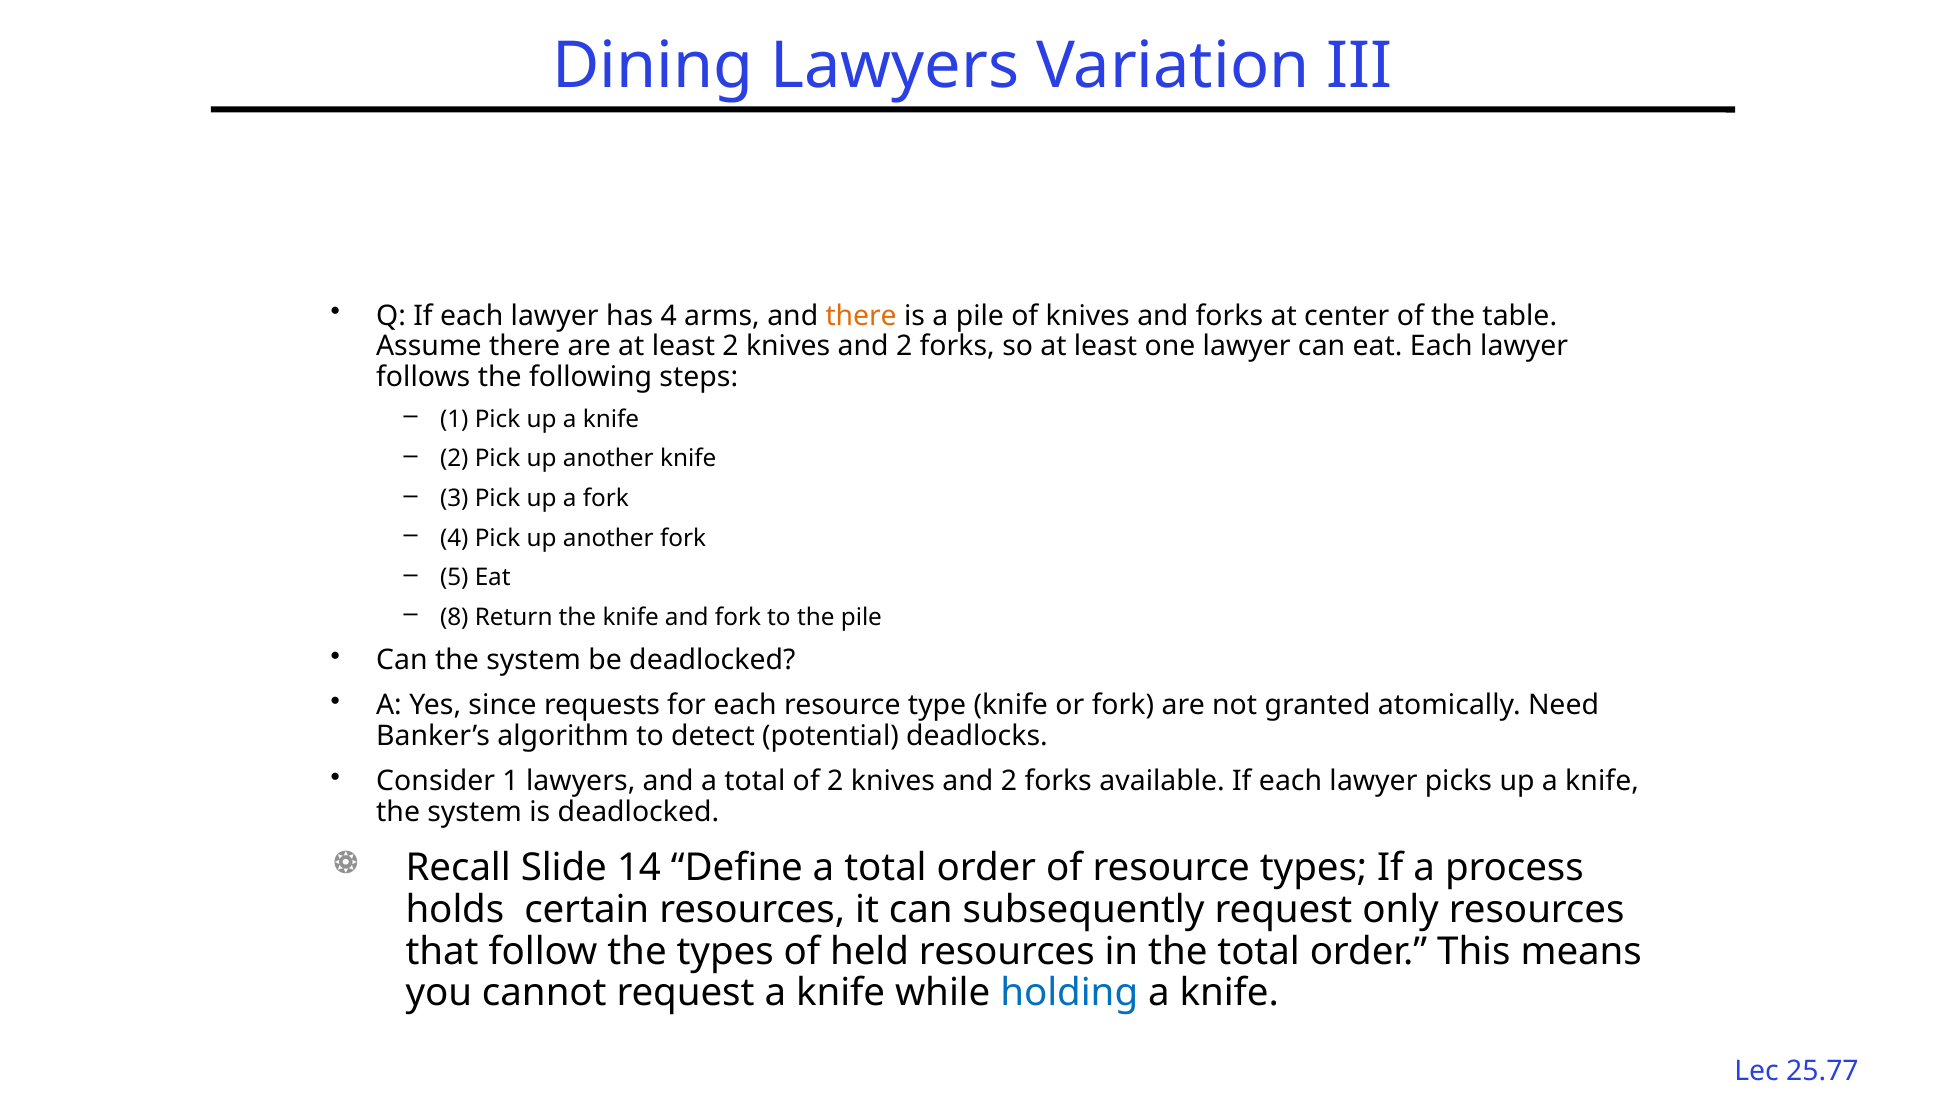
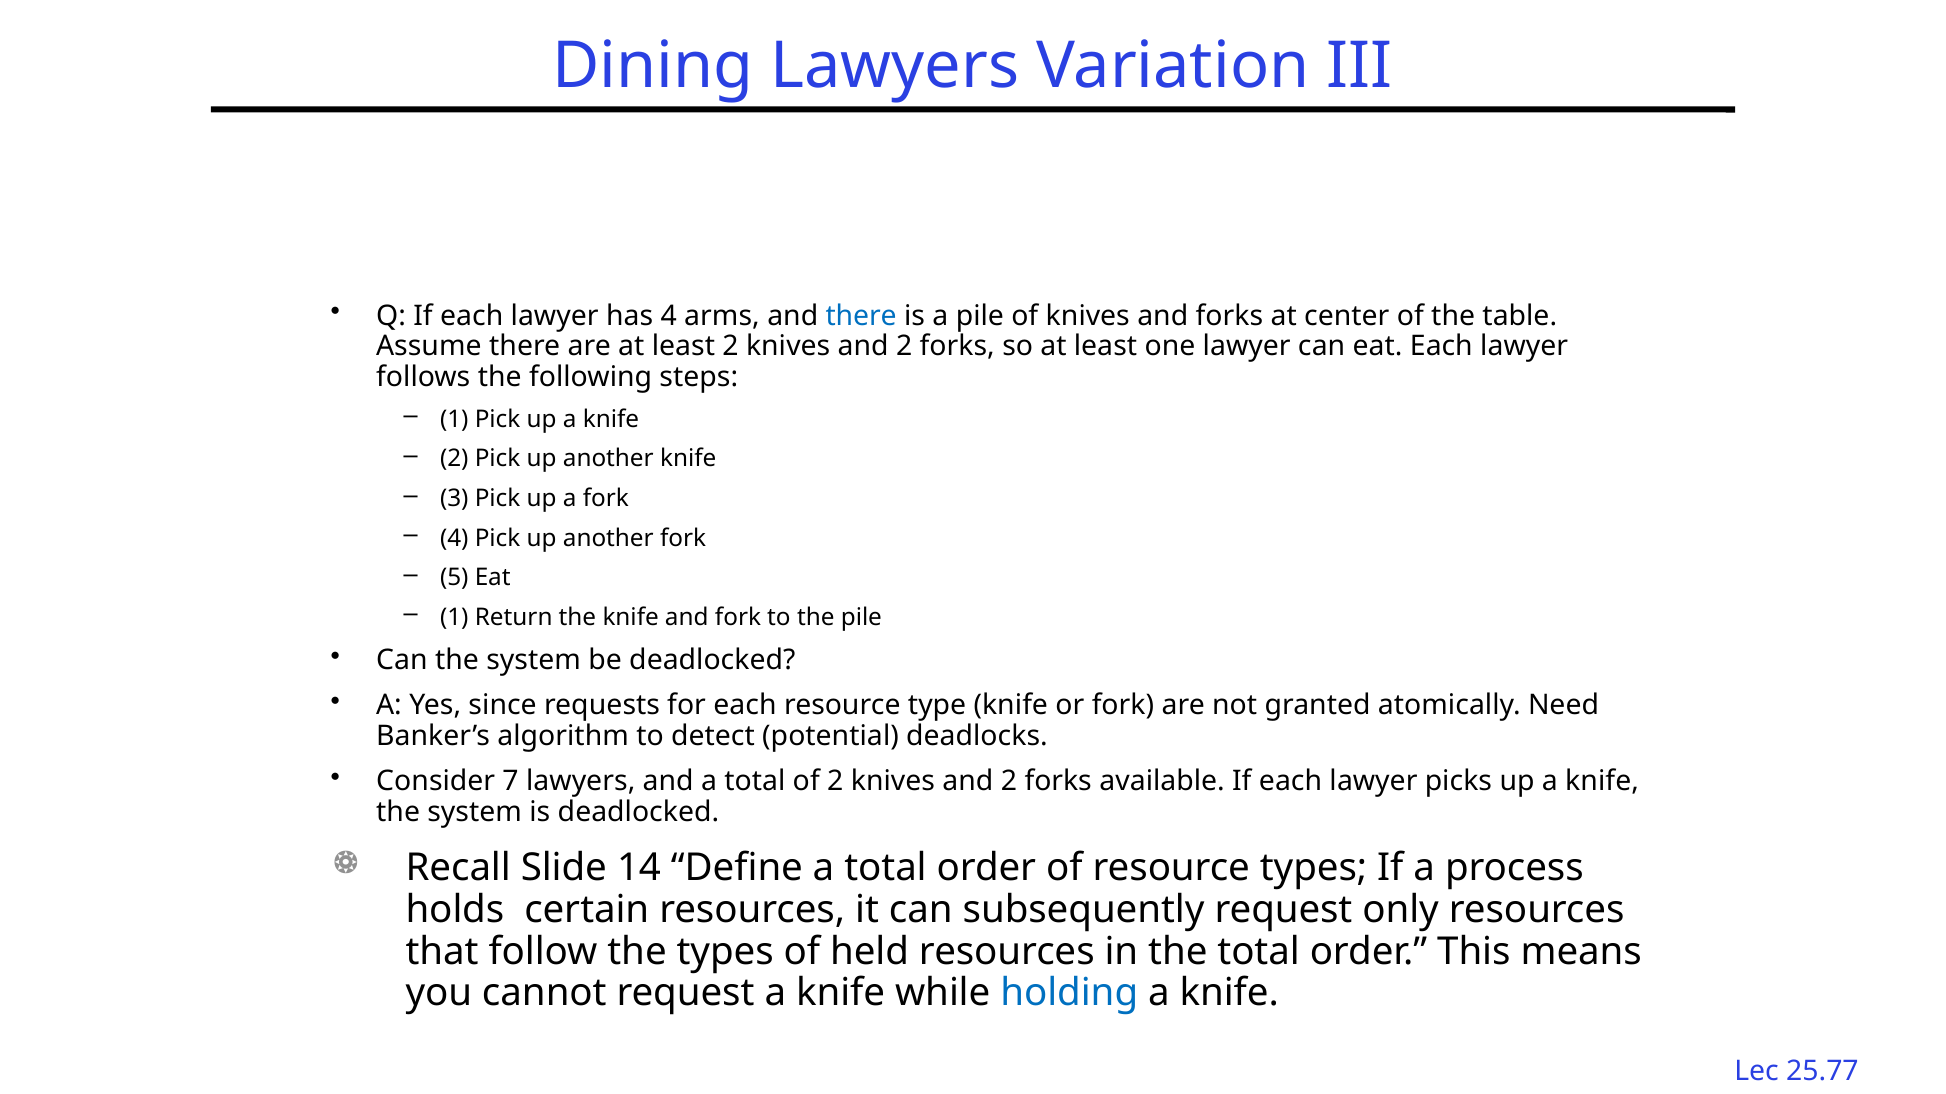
there at (861, 316) colour: orange -> blue
8 at (454, 618): 8 -> 1
Consider 1: 1 -> 7
